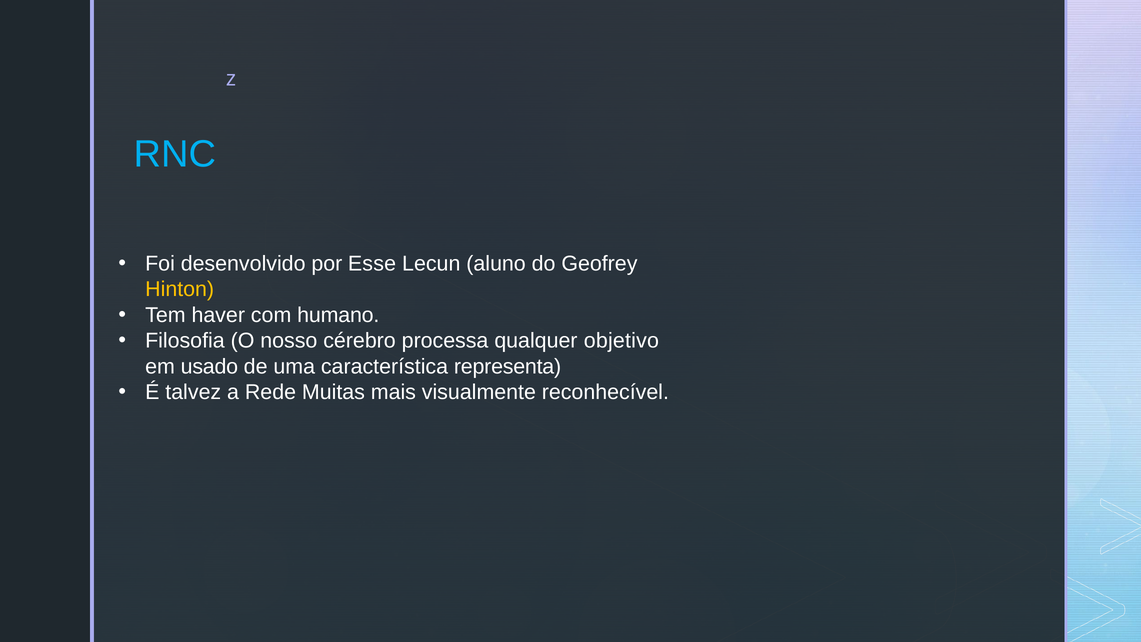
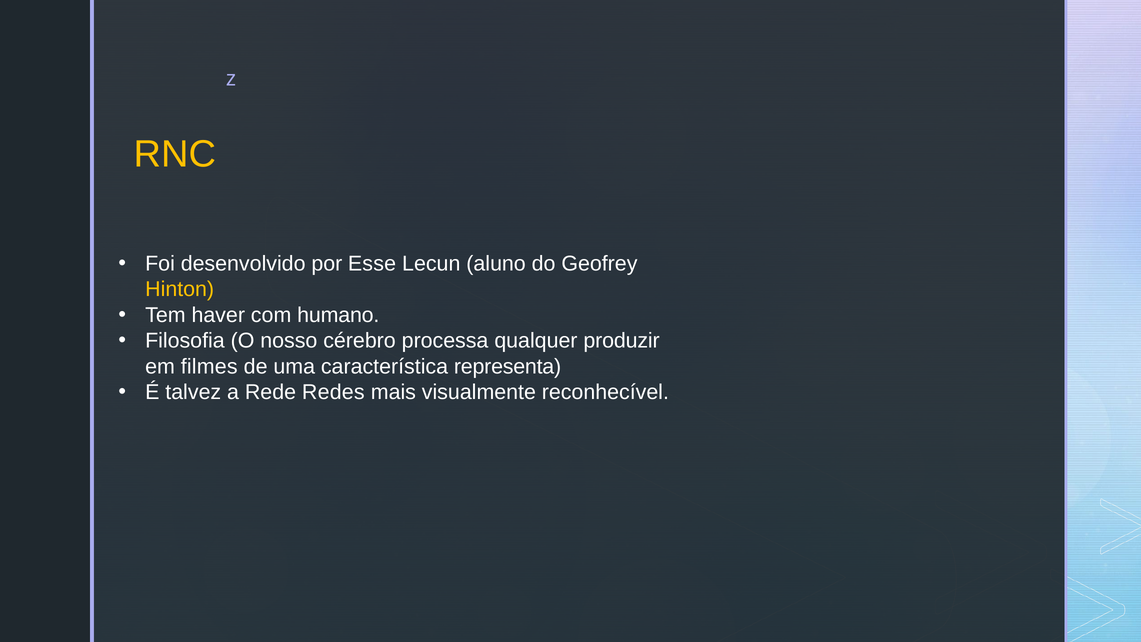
RNC colour: light blue -> yellow
objetivo: objetivo -> produzir
usado: usado -> filmes
Muitas: Muitas -> Redes
